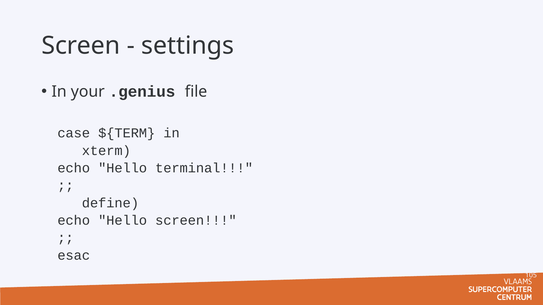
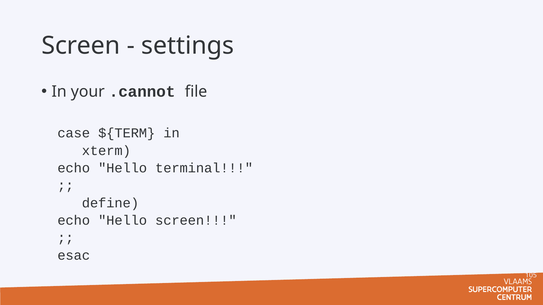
.genius: .genius -> .cannot
